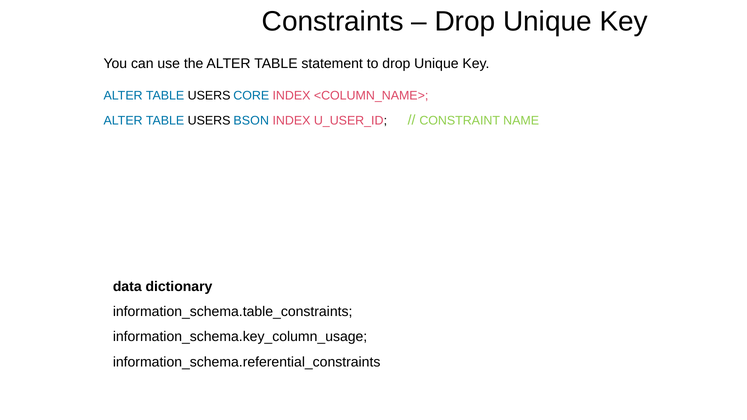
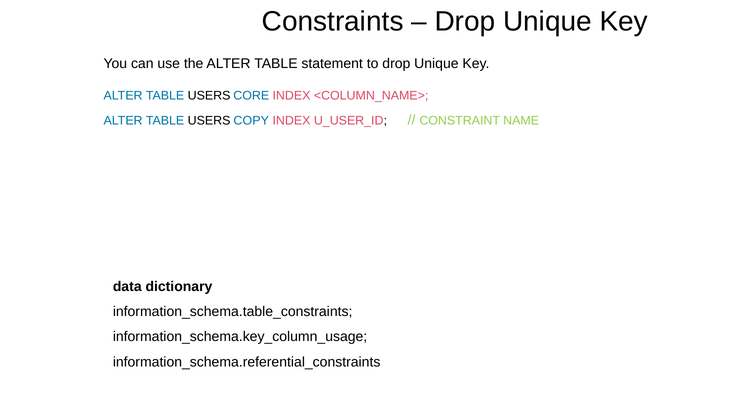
BSON: BSON -> COPY
